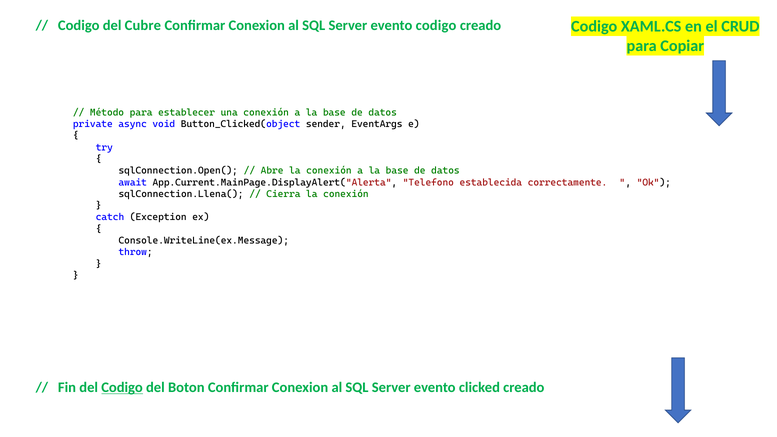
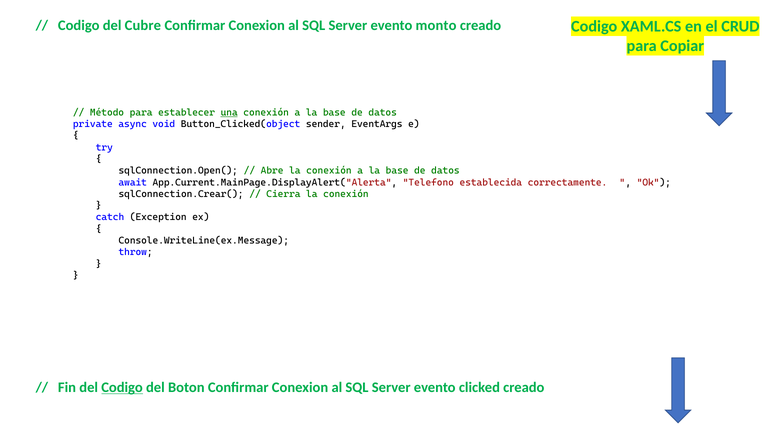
evento codigo: codigo -> monto
una underline: none -> present
sqlConnection.Llena(: sqlConnection.Llena( -> sqlConnection.Crear(
